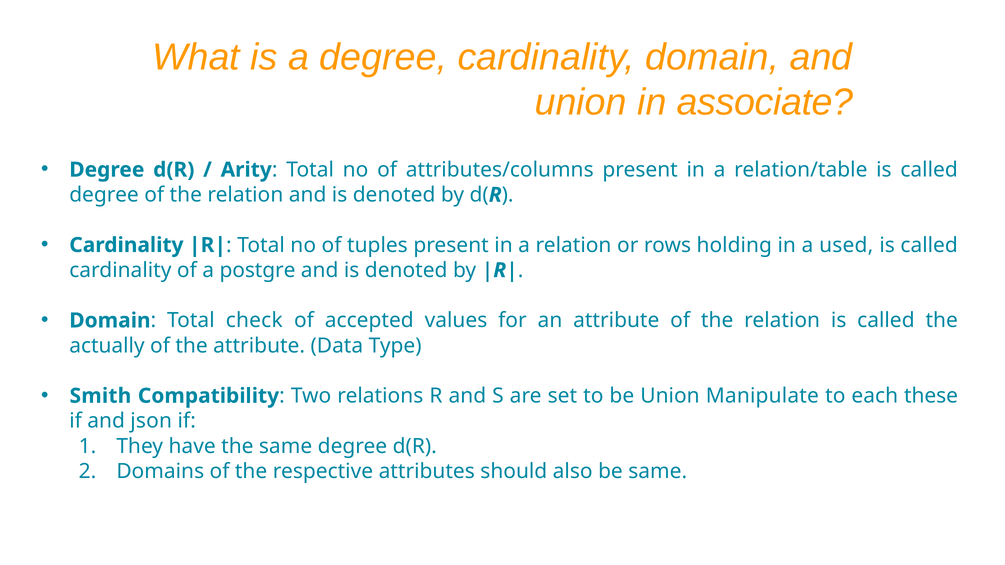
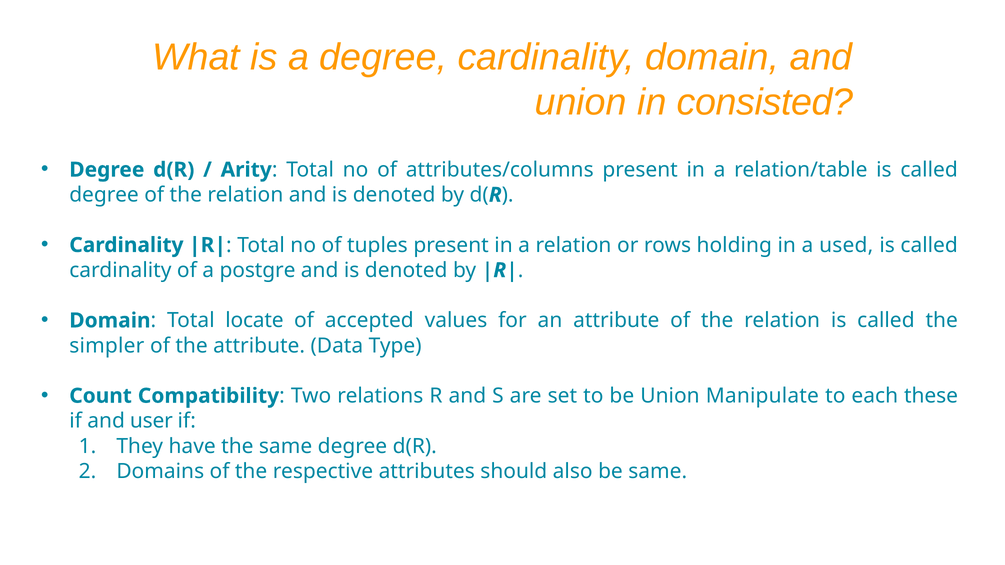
associate: associate -> consisted
check: check -> locate
actually: actually -> simpler
Smith: Smith -> Count
json: json -> user
